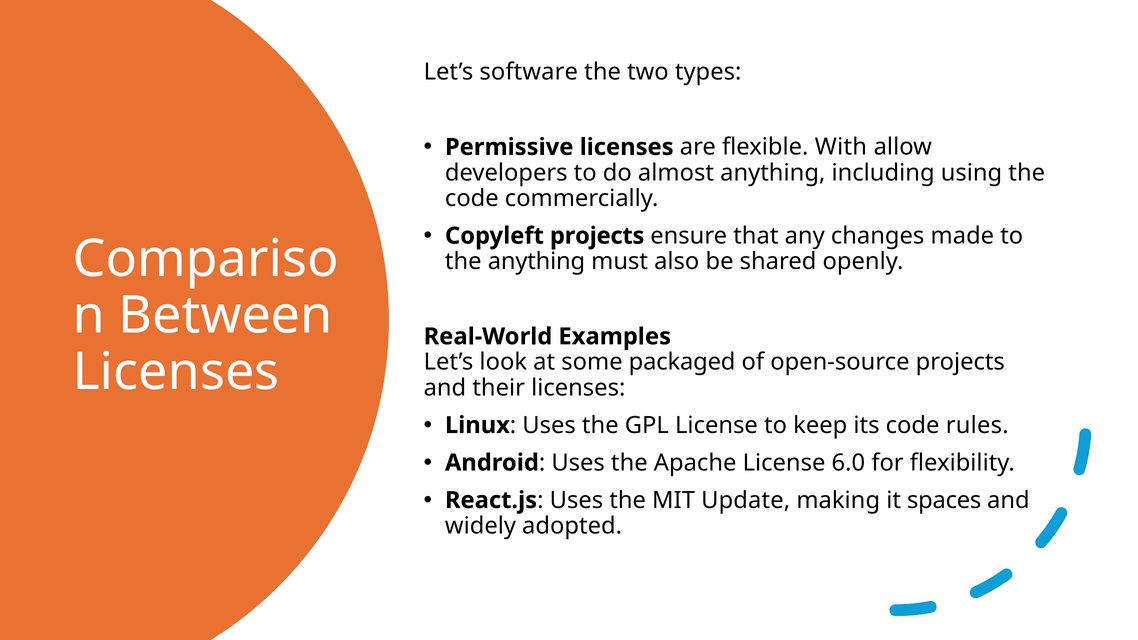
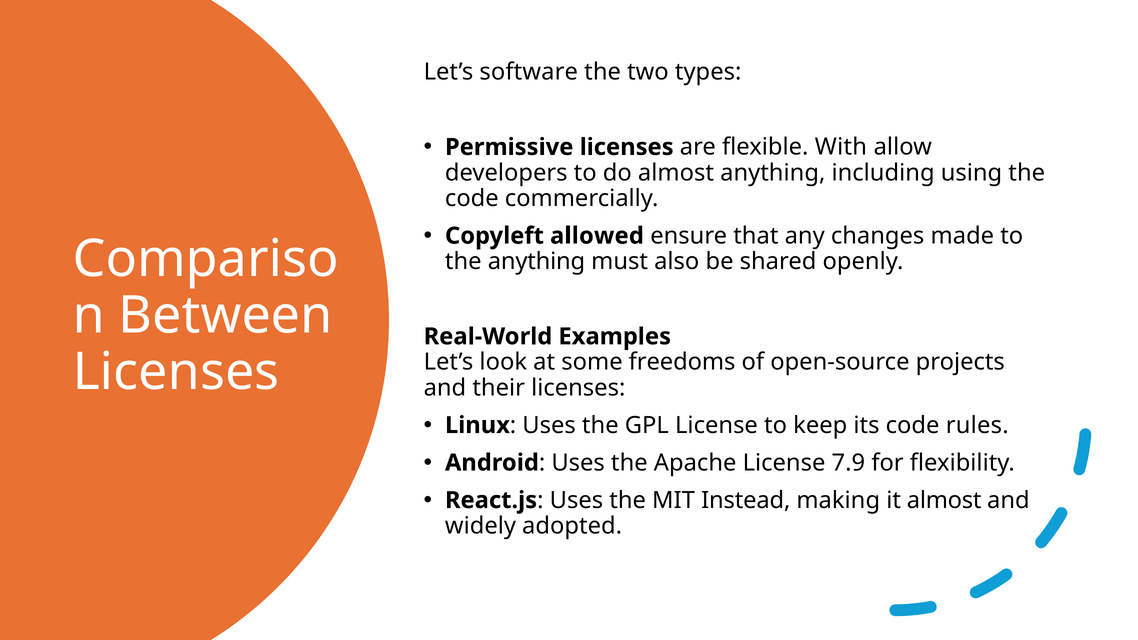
Copyleft projects: projects -> allowed
packaged: packaged -> freedoms
6.0: 6.0 -> 7.9
Update: Update -> Instead
it spaces: spaces -> almost
